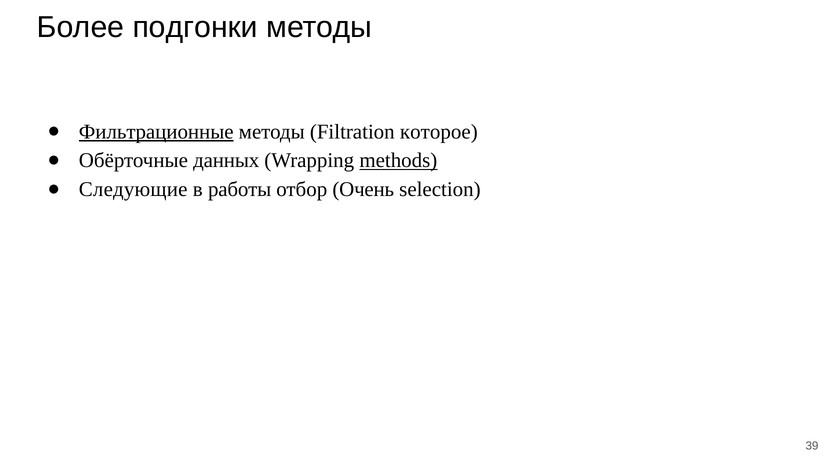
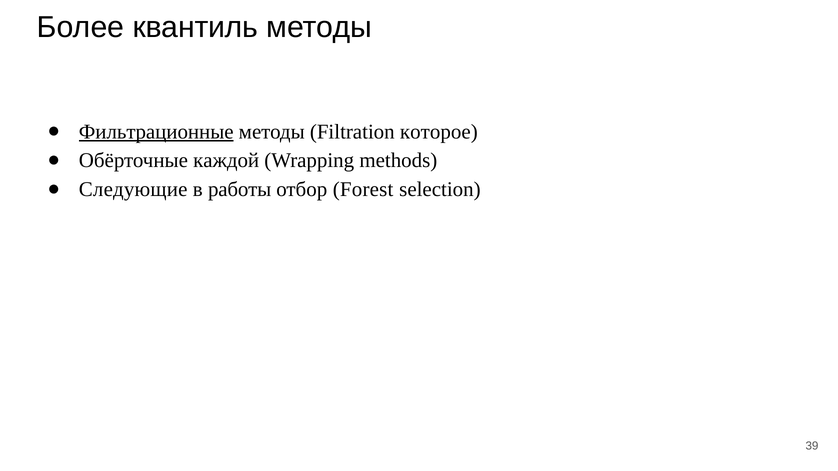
подгонки: подгонки -> квантиль
данных: данных -> каждой
methods underline: present -> none
Очень: Очень -> Forest
